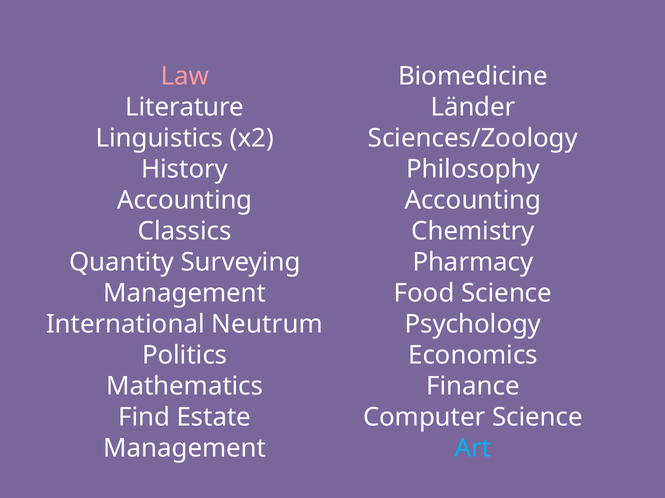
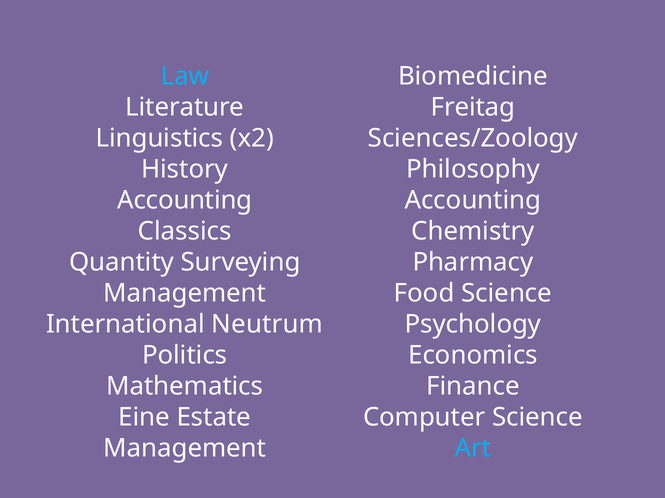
Law colour: pink -> light blue
Länder: Länder -> Freitag
Find: Find -> Eine
